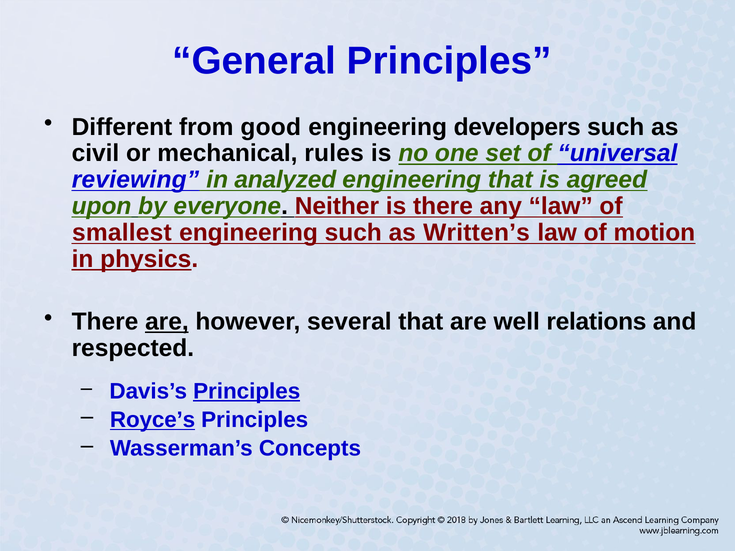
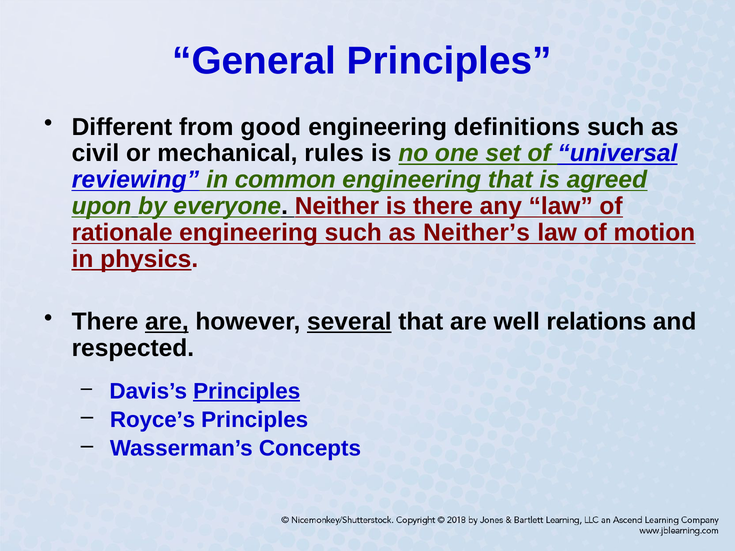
developers: developers -> definitions
analyzed: analyzed -> common
smallest: smallest -> rationale
Written’s: Written’s -> Neither’s
several underline: none -> present
Royce’s underline: present -> none
